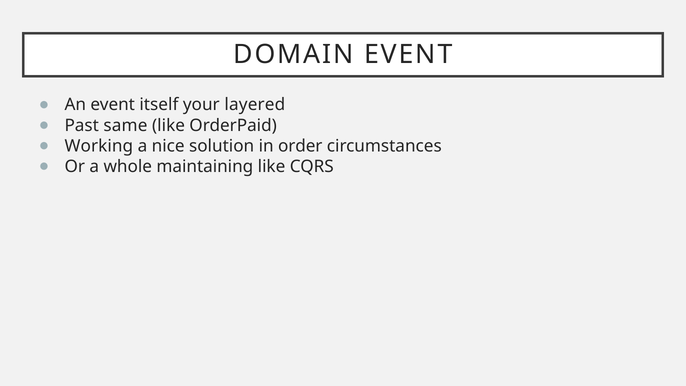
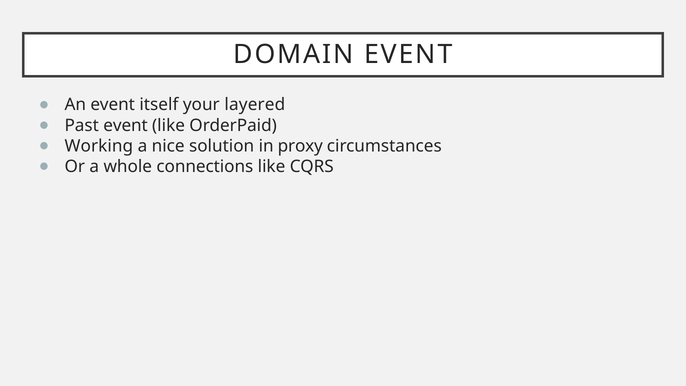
Past same: same -> event
order: order -> proxy
maintaining: maintaining -> connections
